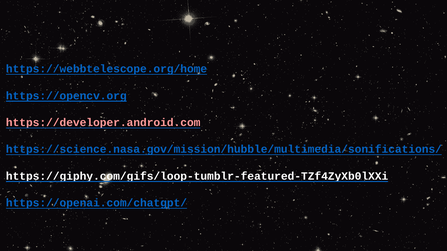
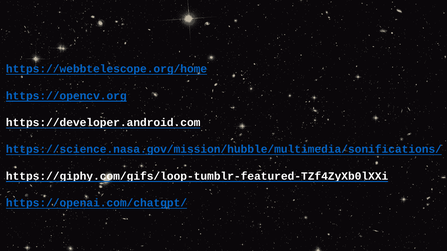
https://developer.android.com colour: pink -> white
